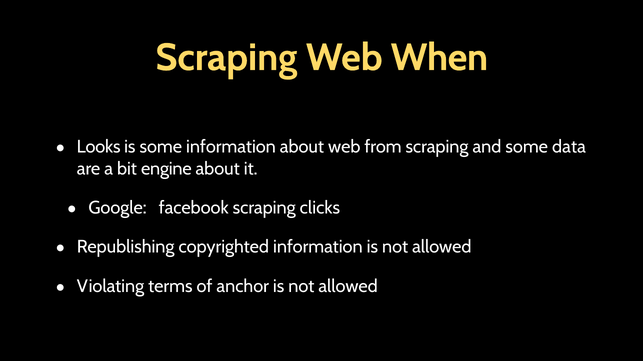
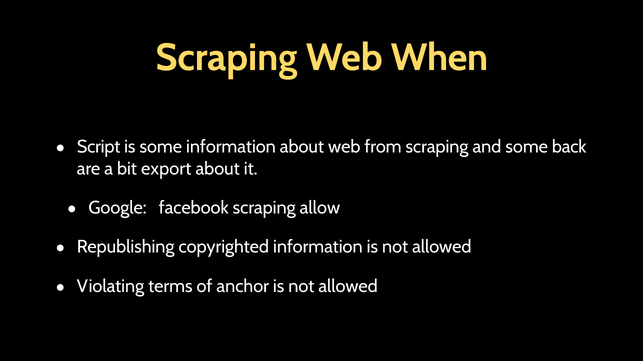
Looks: Looks -> Script
data: data -> back
engine: engine -> export
clicks: clicks -> allow
